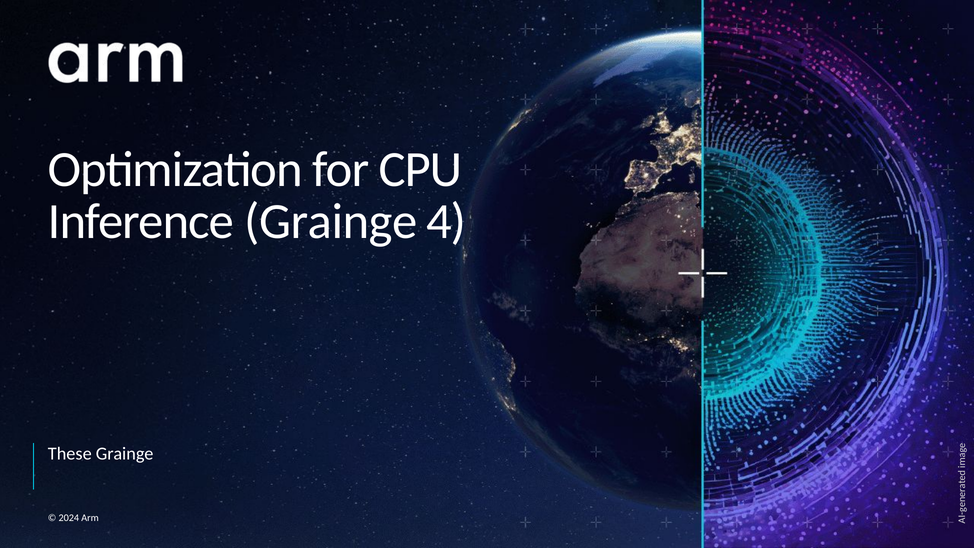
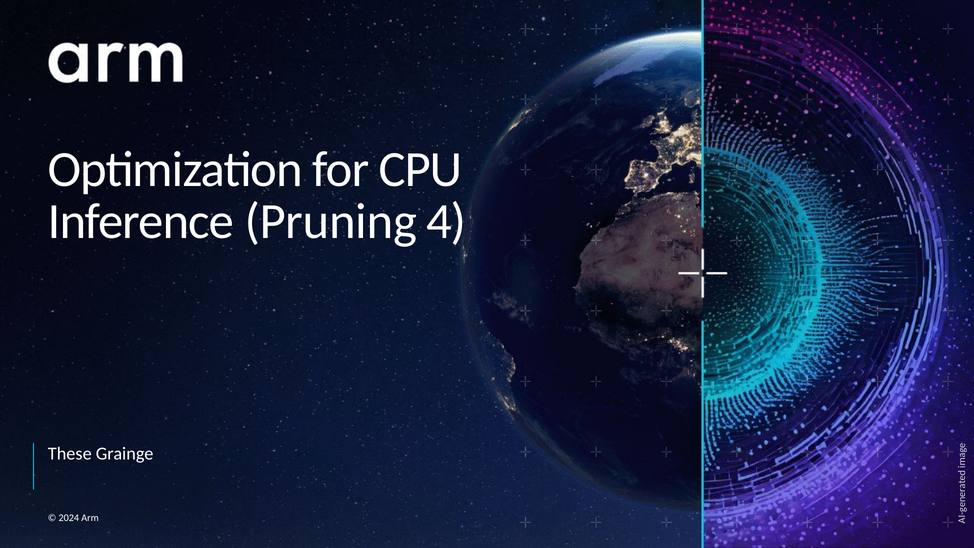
Inference Grainge: Grainge -> Pruning
